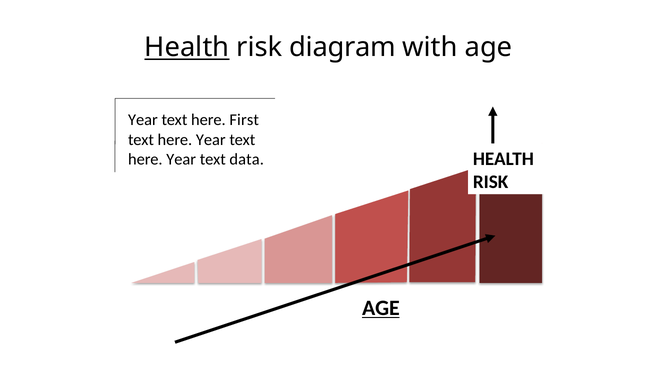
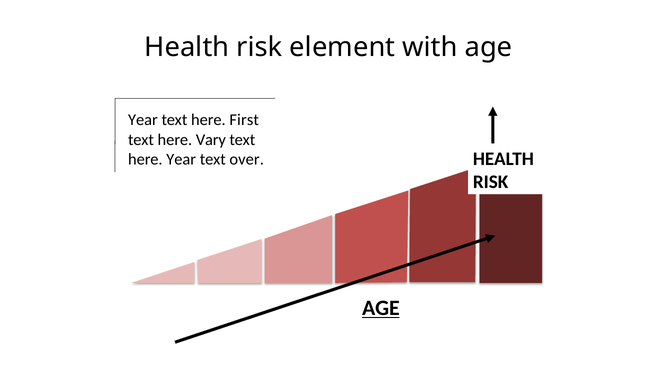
Health at (187, 47) underline: present -> none
diagram: diagram -> element
Year at (211, 140): Year -> Vary
data: data -> over
